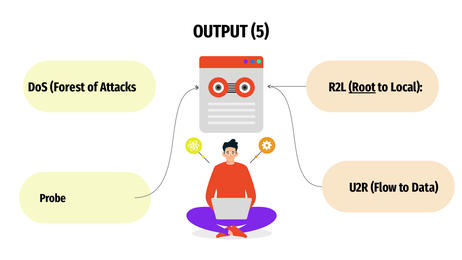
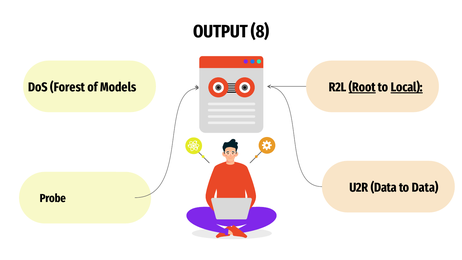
5: 5 -> 8
Attacks: Attacks -> Models
Local underline: none -> present
U2R Flow: Flow -> Data
